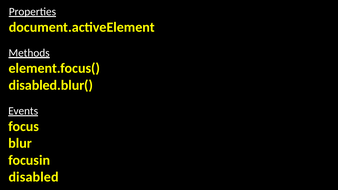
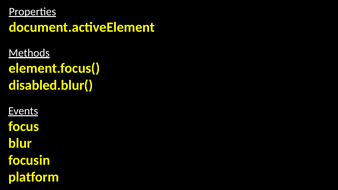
disabled: disabled -> platform
